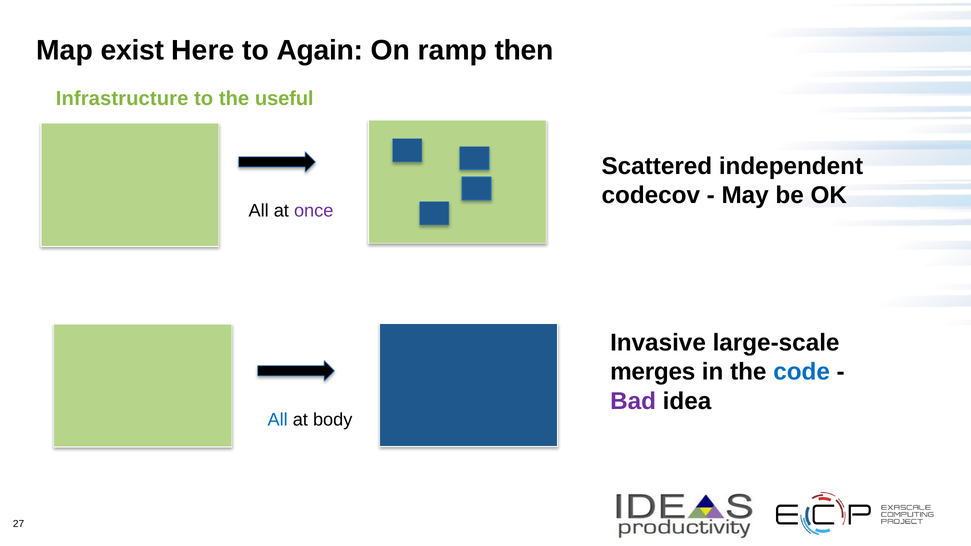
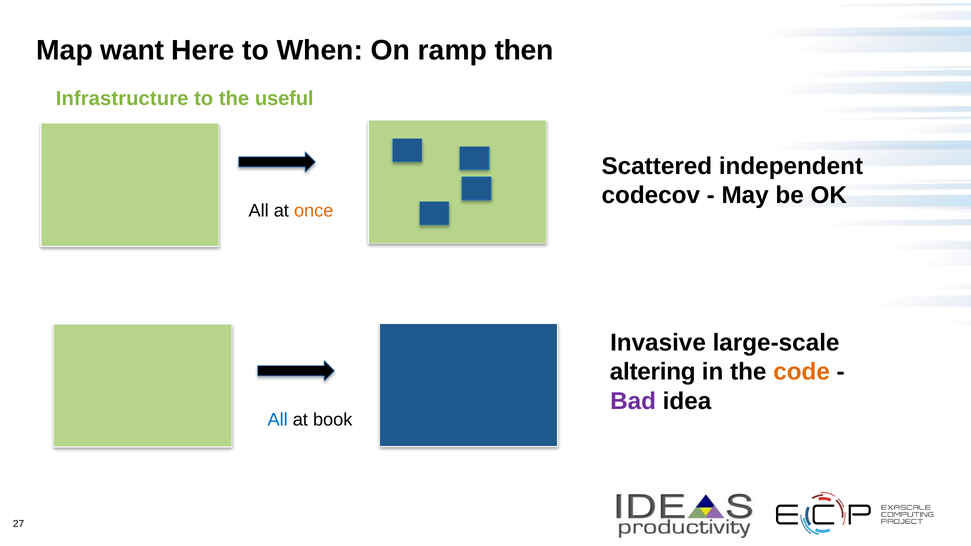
exist: exist -> want
Again: Again -> When
once colour: purple -> orange
merges: merges -> altering
code colour: blue -> orange
body: body -> book
